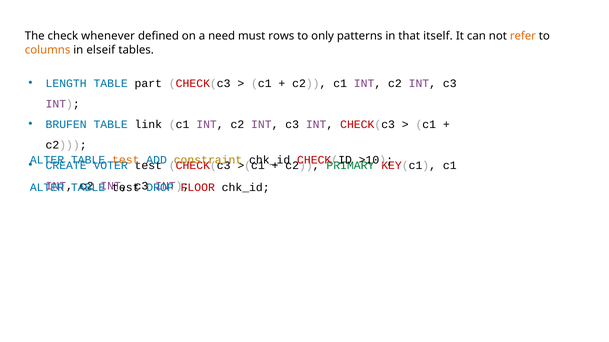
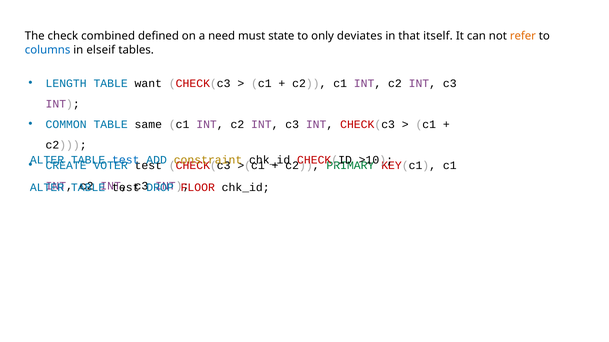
whenever: whenever -> combined
rows: rows -> state
patterns: patterns -> deviates
columns colour: orange -> blue
part: part -> want
BRUFEN: BRUFEN -> COMMON
link: link -> same
test at (126, 160) colour: orange -> blue
